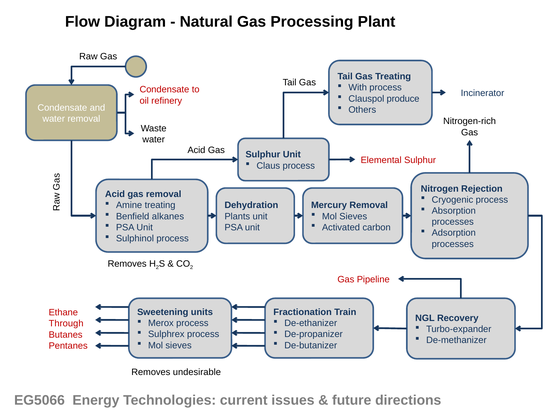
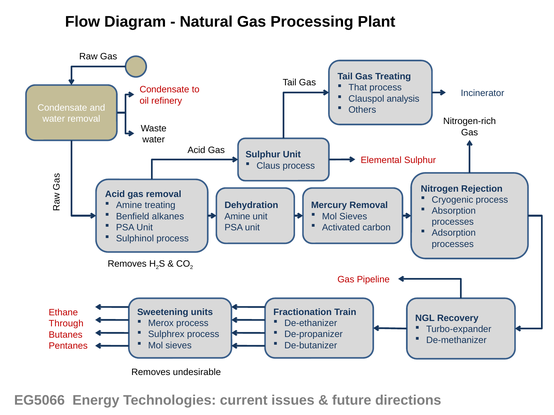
With: With -> That
produce: produce -> analysis
Plants at (237, 217): Plants -> Amine
